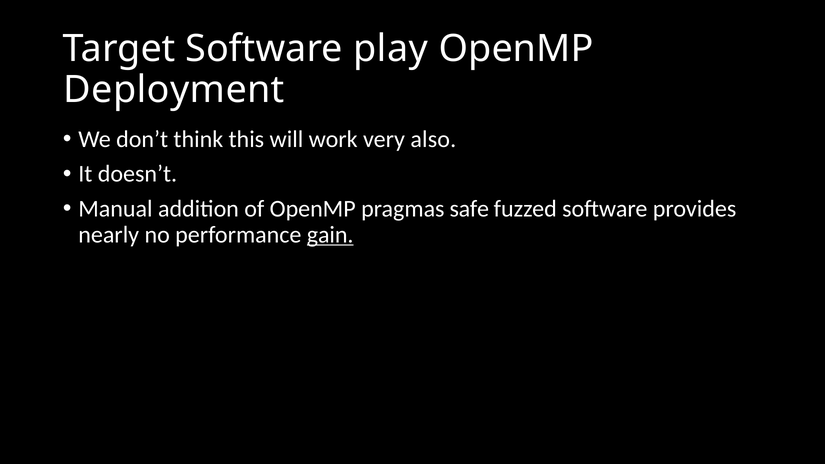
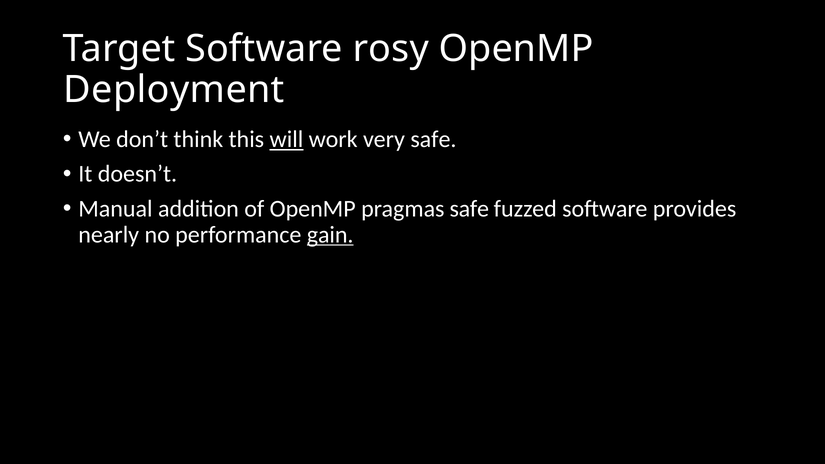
play: play -> rosy
will underline: none -> present
very also: also -> safe
